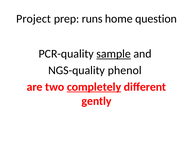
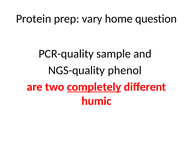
Project: Project -> Protein
runs: runs -> vary
sample underline: present -> none
gently: gently -> humic
